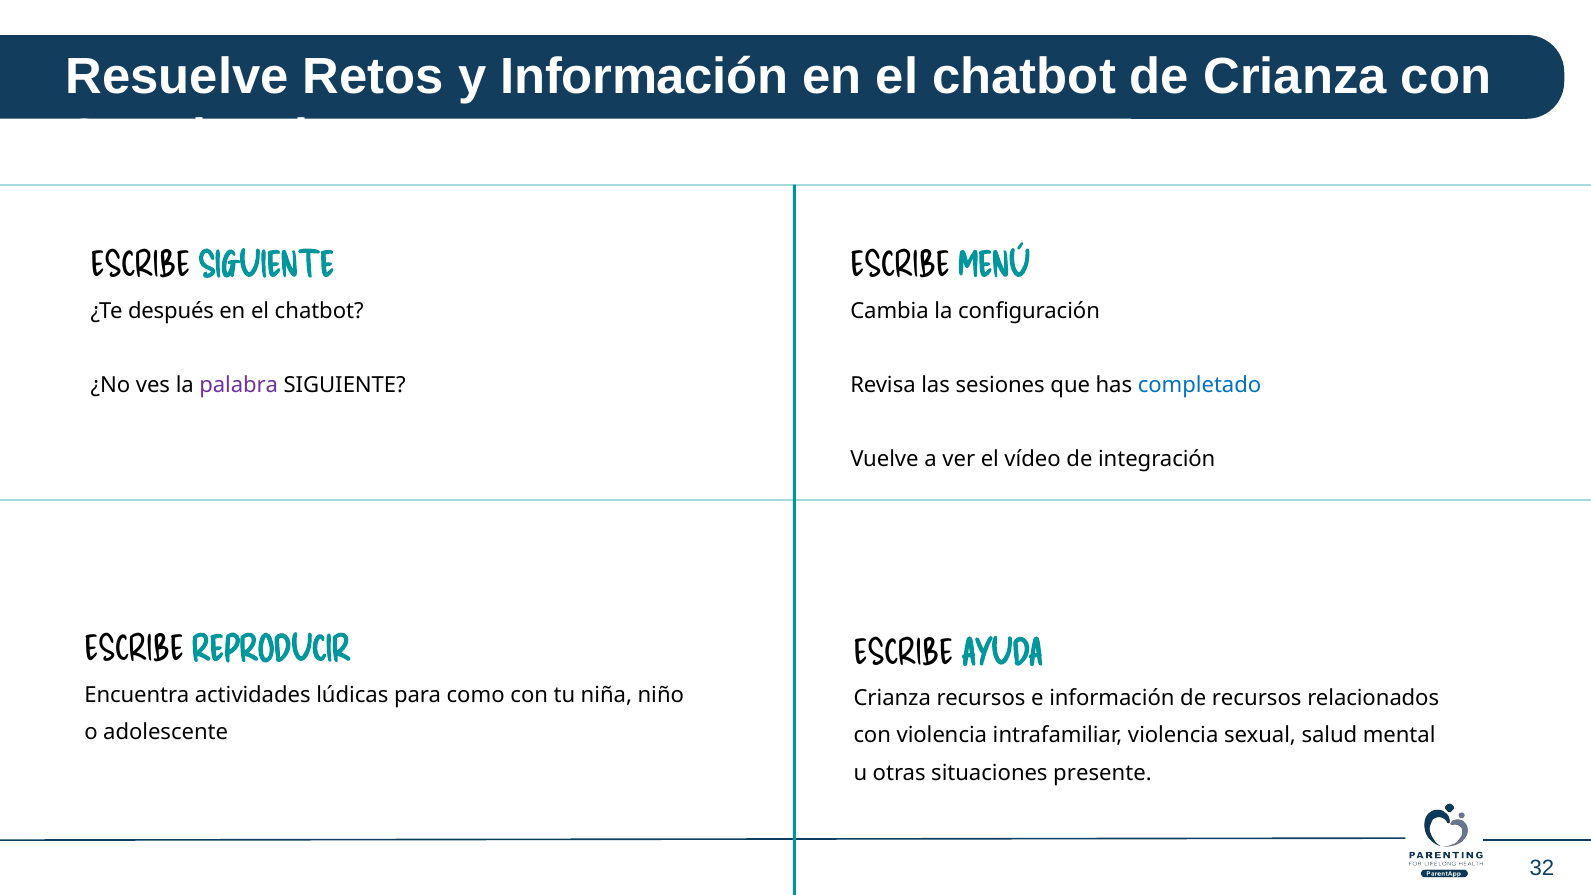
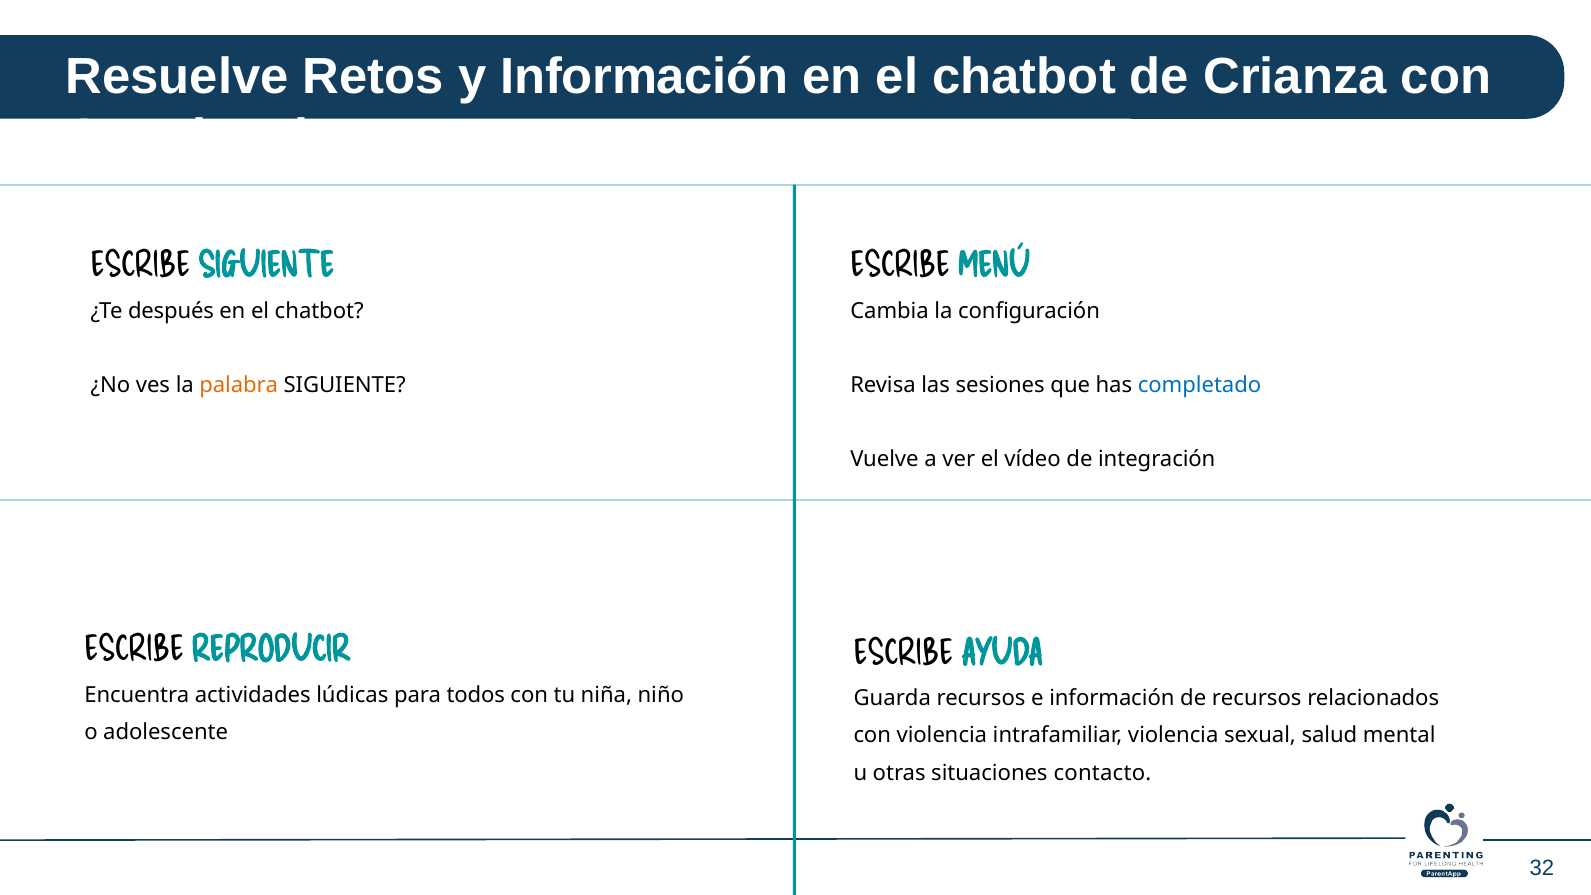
palabra colour: purple -> orange
como: como -> todos
Crianza at (892, 699): Crianza -> Guarda
presente: presente -> contacto
